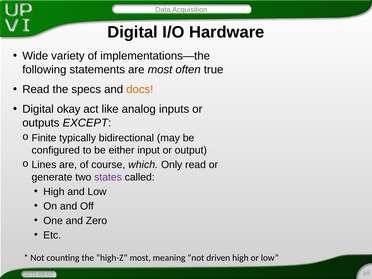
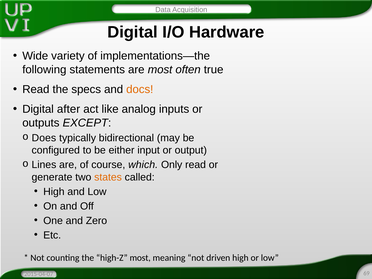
okay: okay -> after
Finite: Finite -> Does
states colour: purple -> orange
